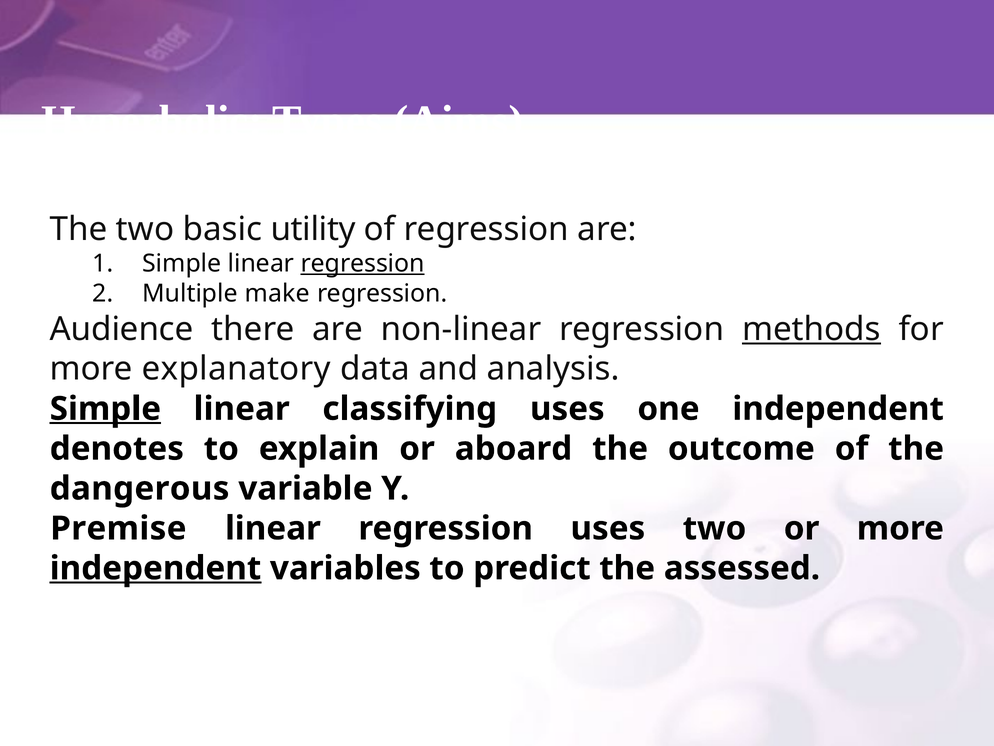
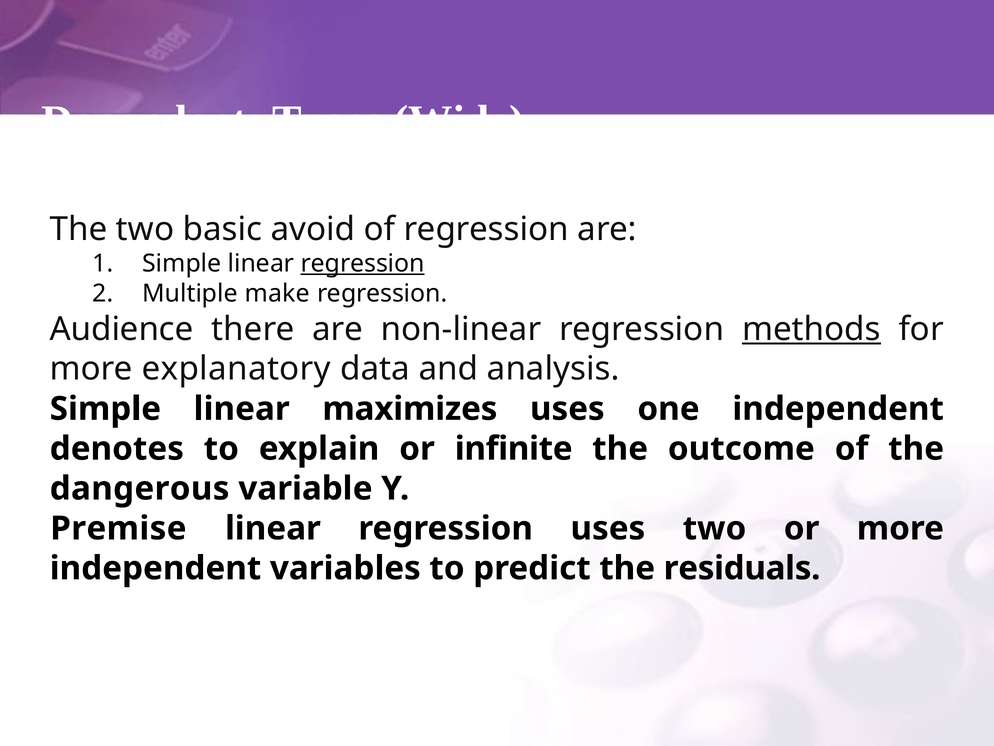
Hyperbolic: Hyperbolic -> Dependent
Aims: Aims -> Wide
utility: utility -> avoid
Simple at (105, 409) underline: present -> none
classifying: classifying -> maximizes
aboard: aboard -> infinite
independent at (155, 568) underline: present -> none
assessed: assessed -> residuals
